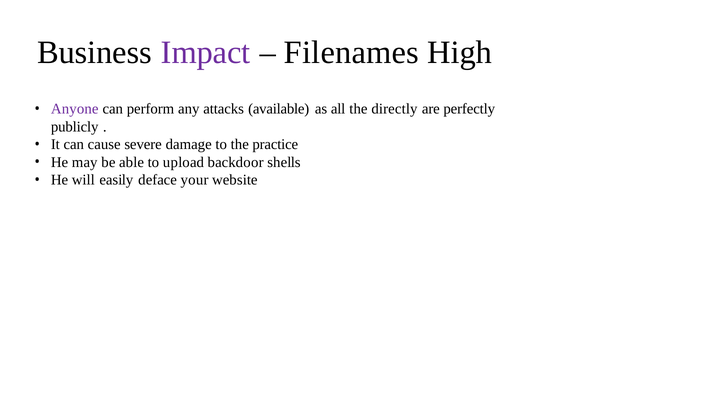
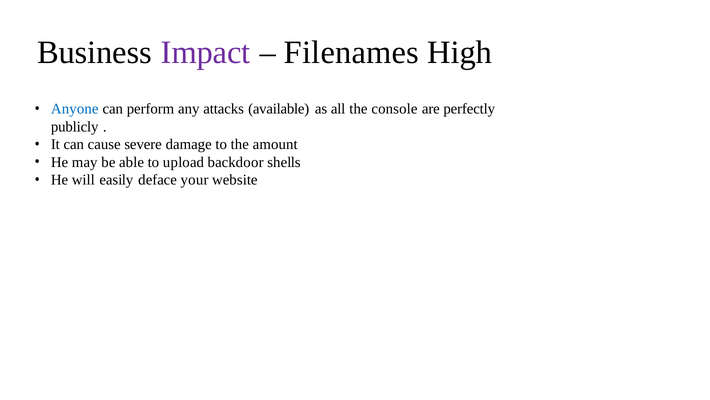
Anyone colour: purple -> blue
directly: directly -> console
practice: practice -> amount
